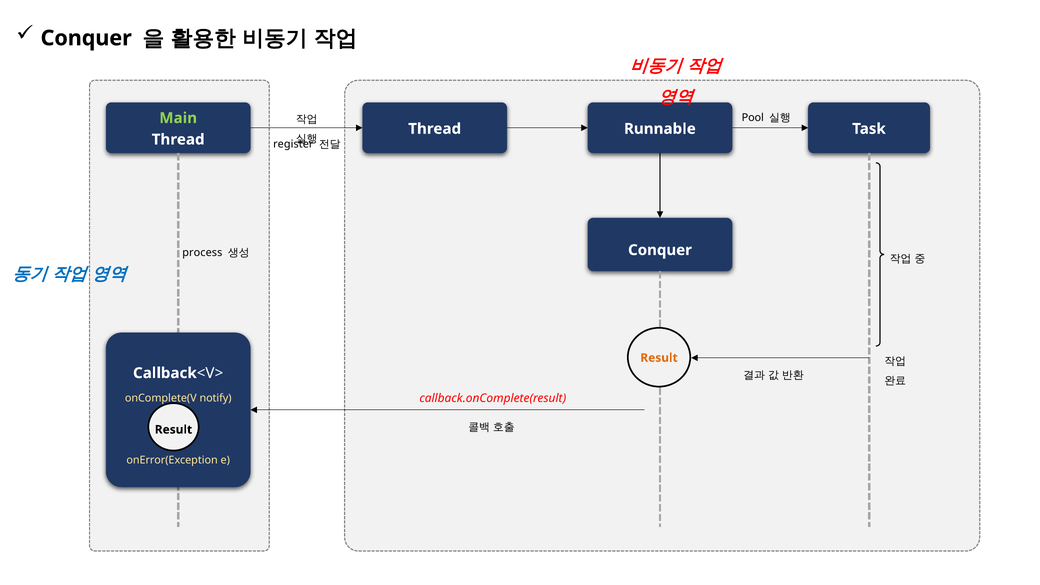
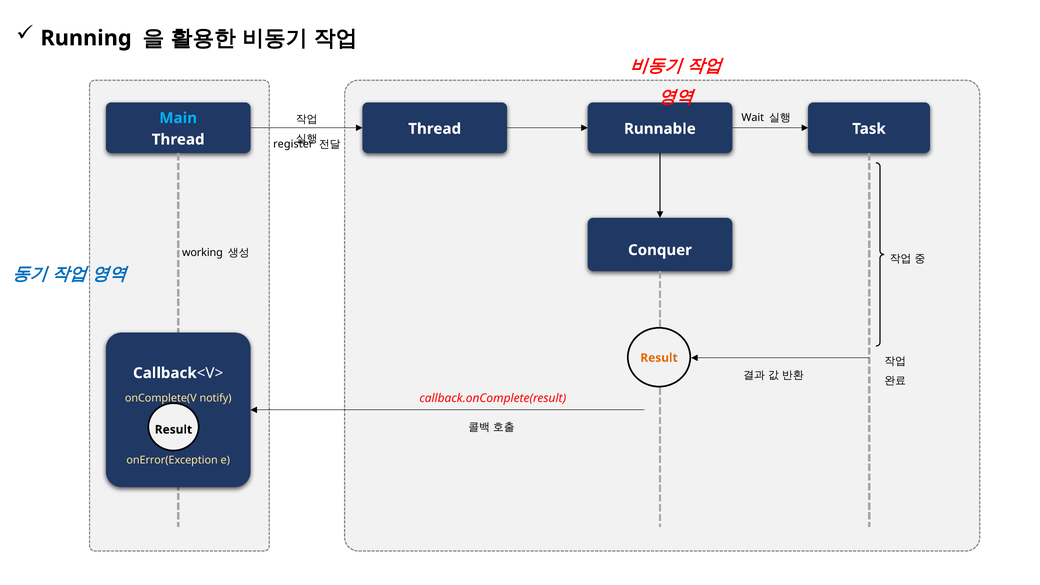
Conquer at (86, 38): Conquer -> Running
Pool: Pool -> Wait
Main colour: light green -> light blue
process: process -> working
